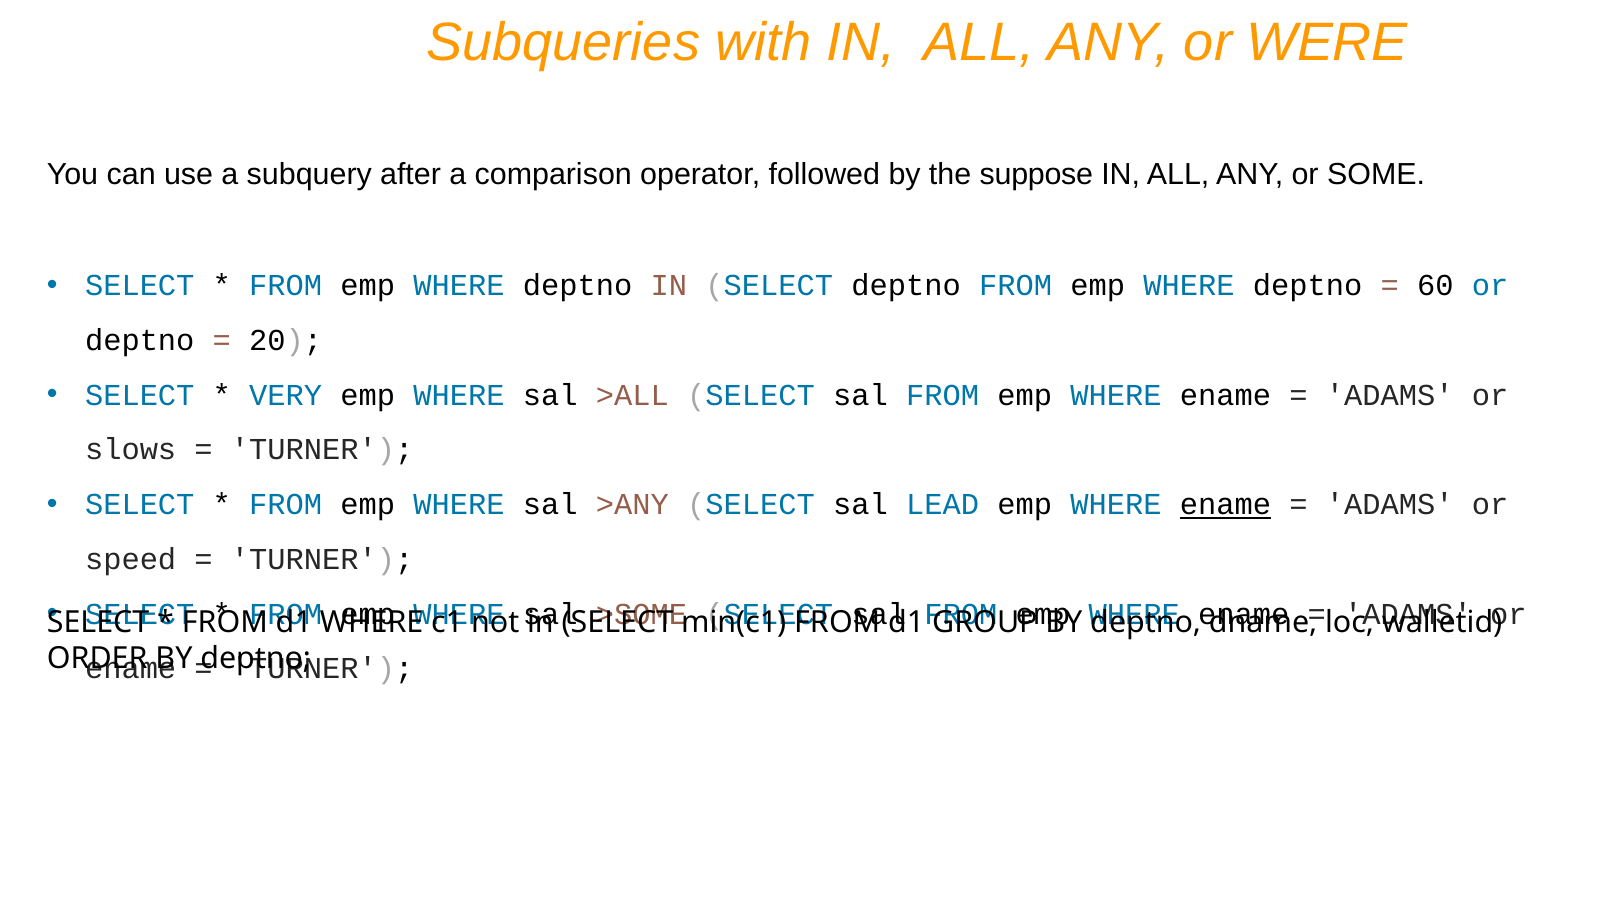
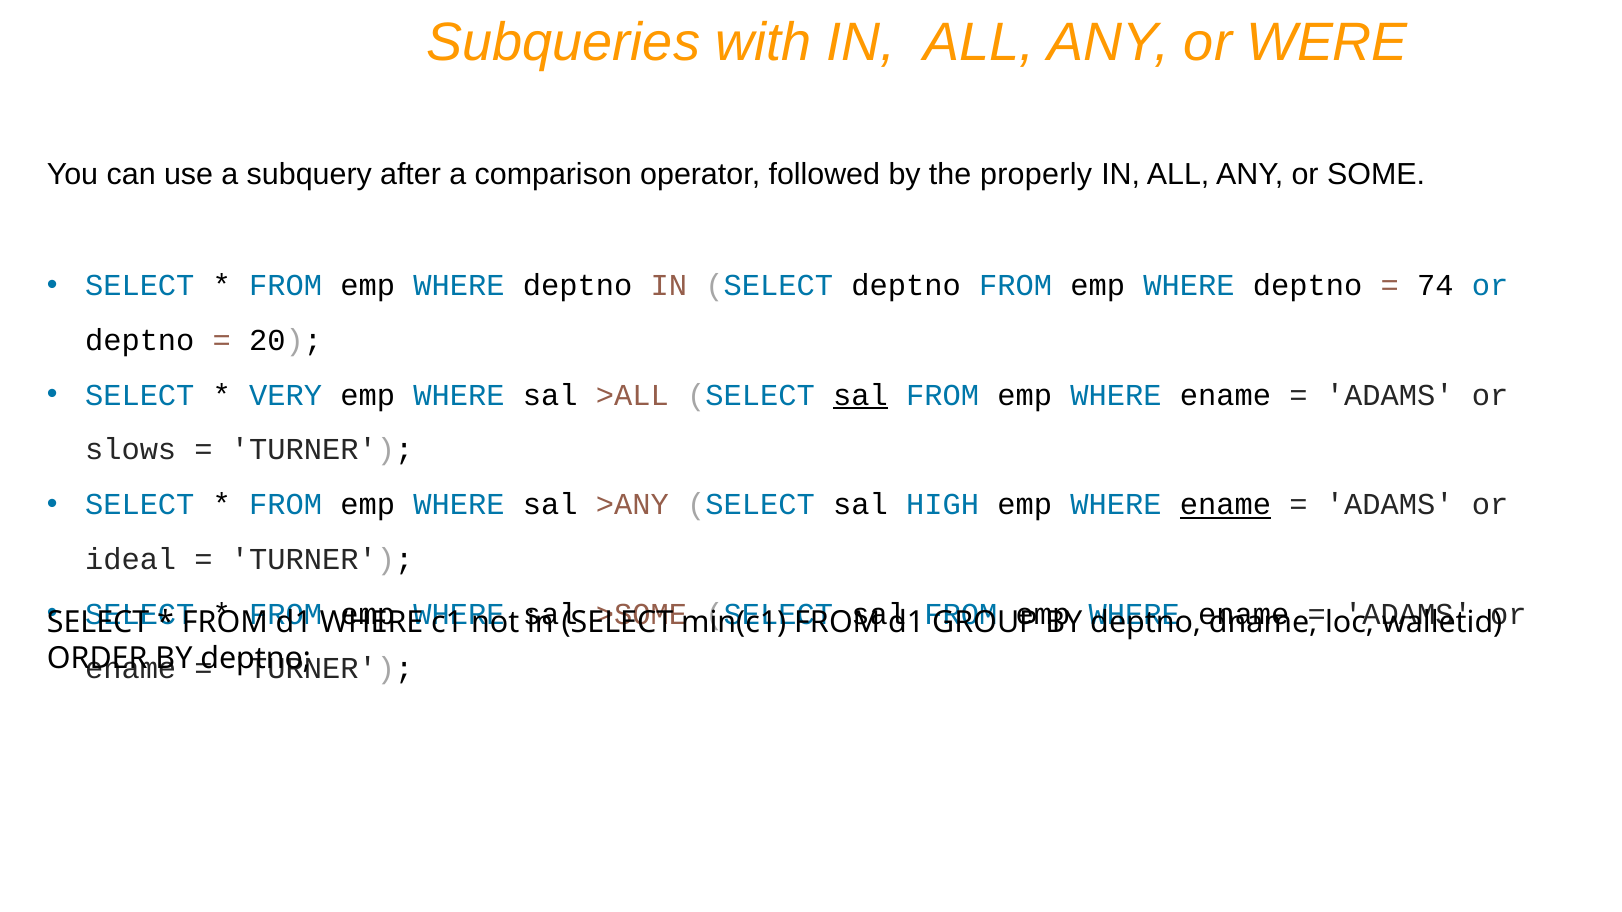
suppose: suppose -> properly
60: 60 -> 74
sal at (861, 395) underline: none -> present
LEAD: LEAD -> HIGH
speed: speed -> ideal
